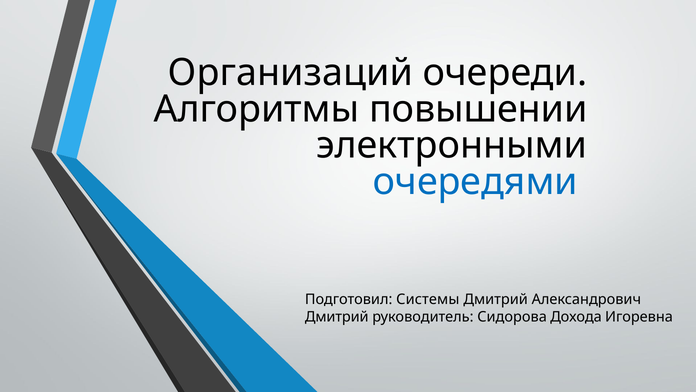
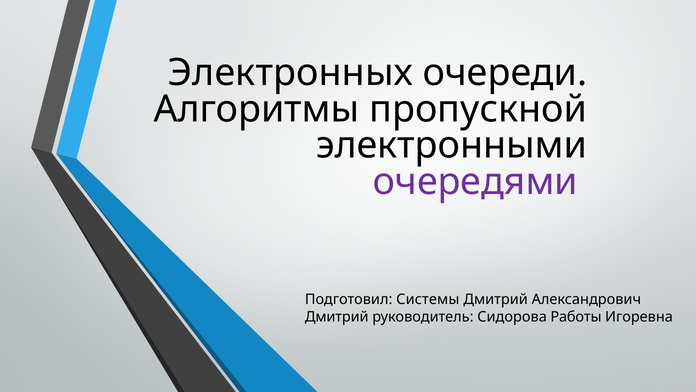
Организаций: Организаций -> Электронных
повышении: повышении -> пропускной
очередями colour: blue -> purple
Дохода: Дохода -> Работы
